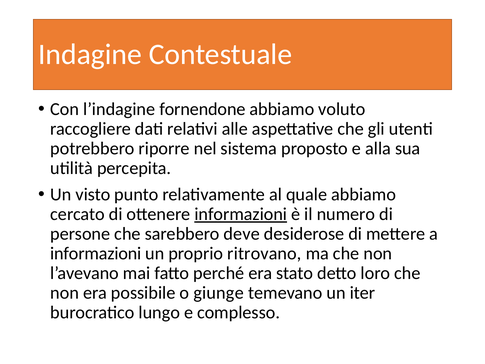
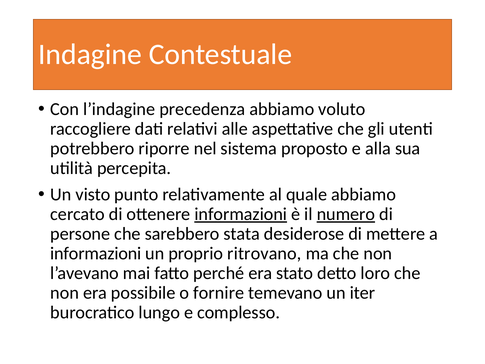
fornendone: fornendone -> precedenza
numero underline: none -> present
deve: deve -> stata
giunge: giunge -> fornire
